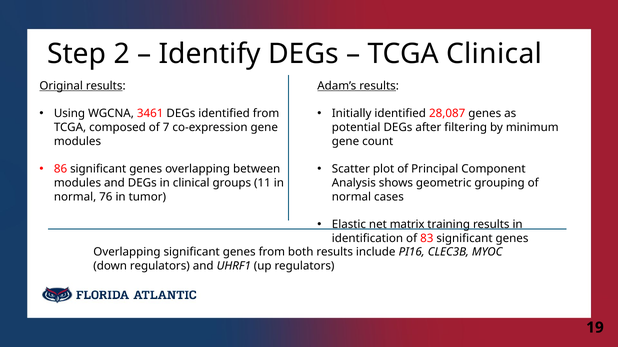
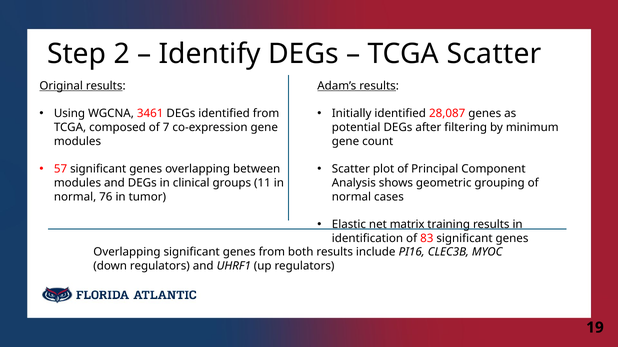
TCGA Clinical: Clinical -> Scatter
86: 86 -> 57
